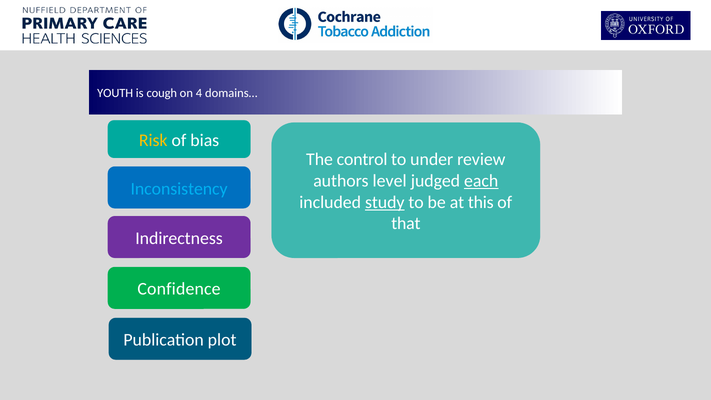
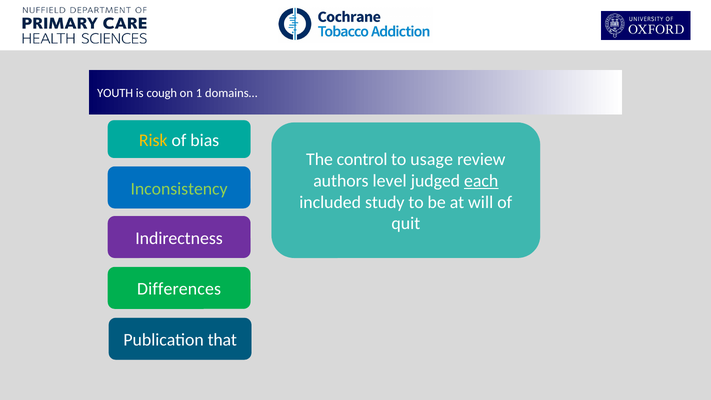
4: 4 -> 1
under: under -> usage
Inconsistency colour: light blue -> light green
study underline: present -> none
this: this -> will
that: that -> quit
Confidence: Confidence -> Differences
plot: plot -> that
